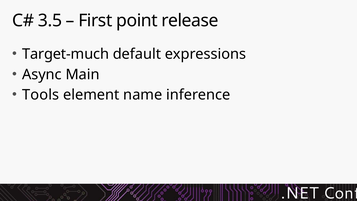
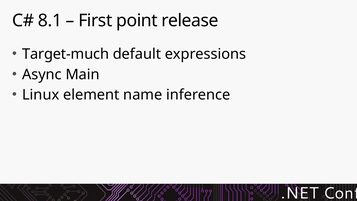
3.5: 3.5 -> 8.1
Tools: Tools -> Linux
